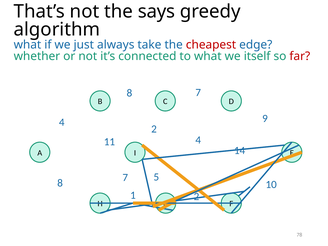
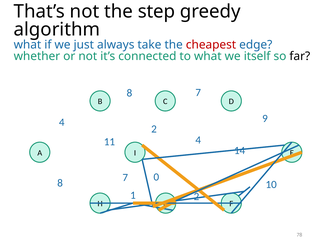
says: says -> step
far colour: red -> black
5: 5 -> 0
